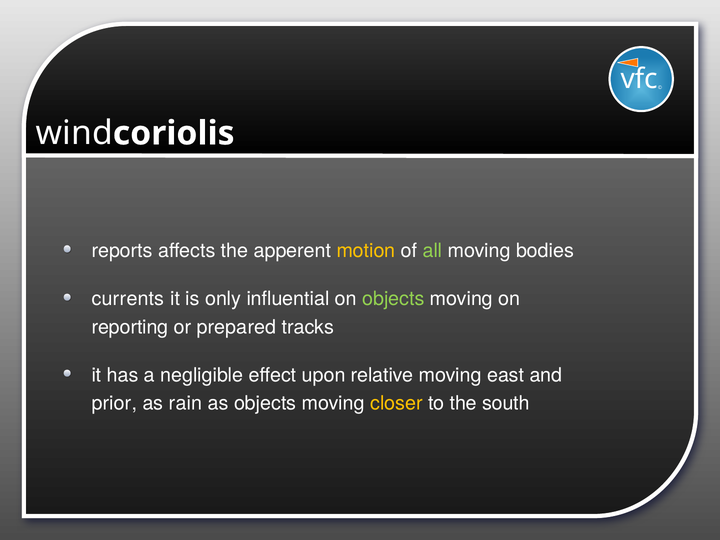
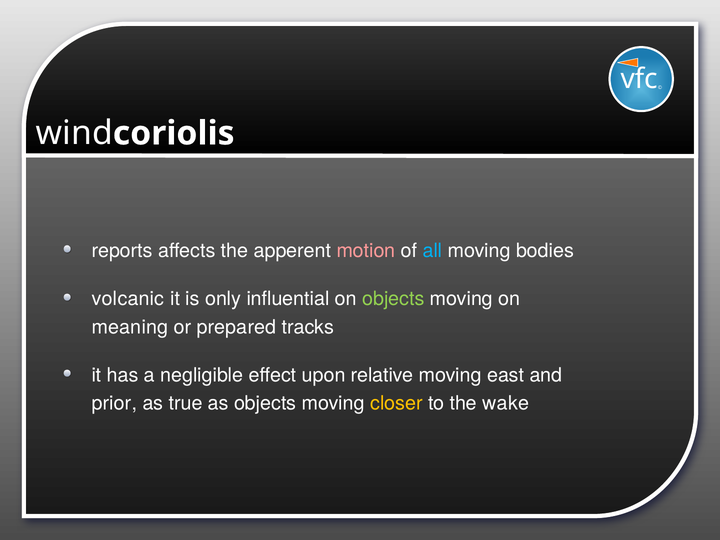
motion colour: yellow -> pink
all colour: light green -> light blue
currents: currents -> volcanic
reporting: reporting -> meaning
rain: rain -> true
south: south -> wake
